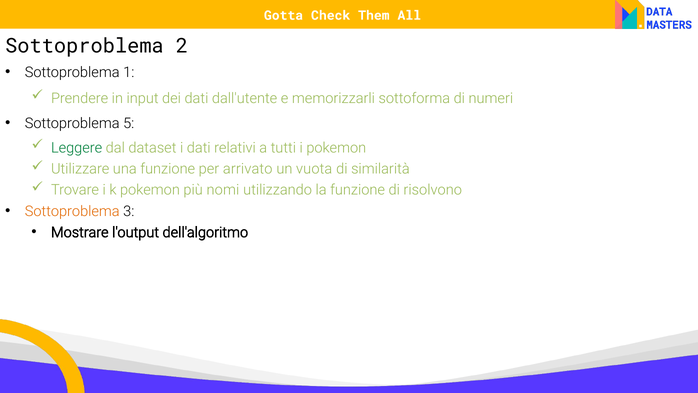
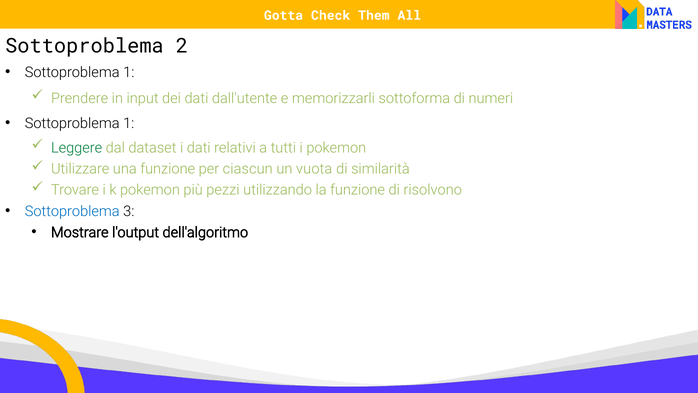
5 at (129, 123): 5 -> 1
arrivato: arrivato -> ciascun
nomi: nomi -> pezzi
Sottoproblema at (72, 211) colour: orange -> blue
